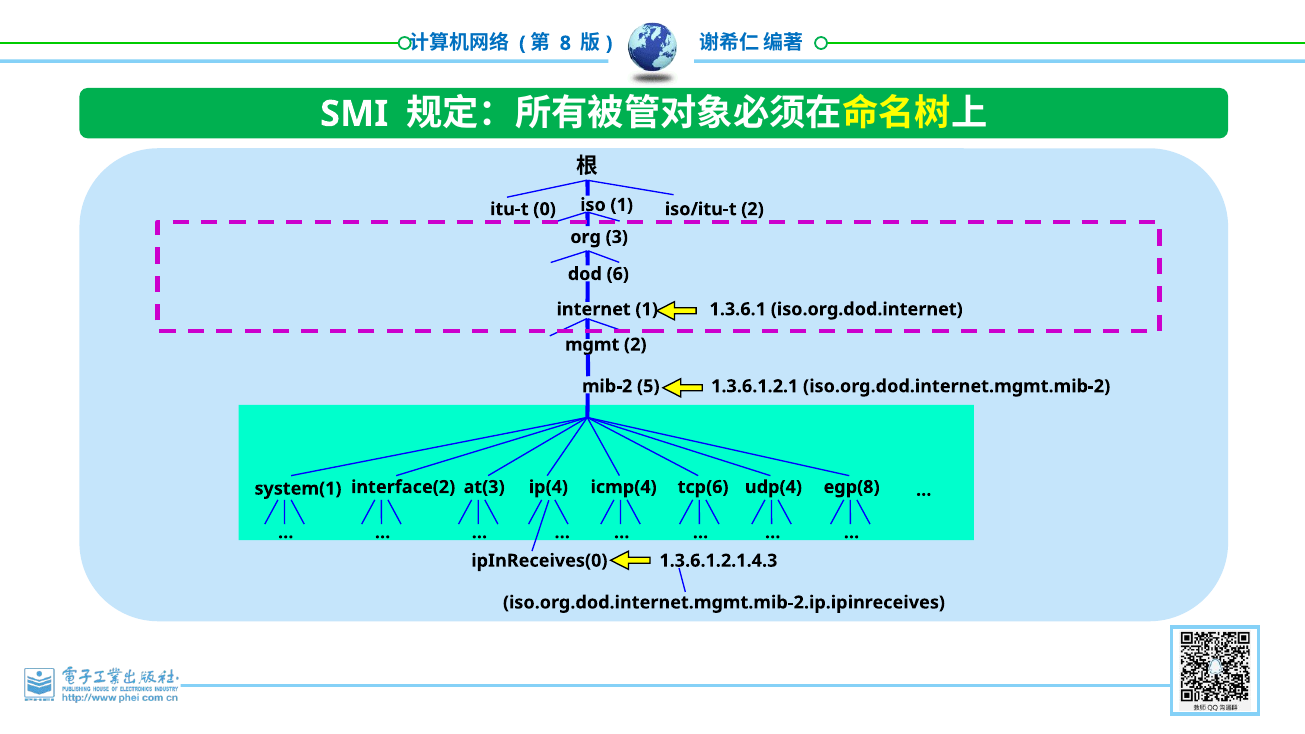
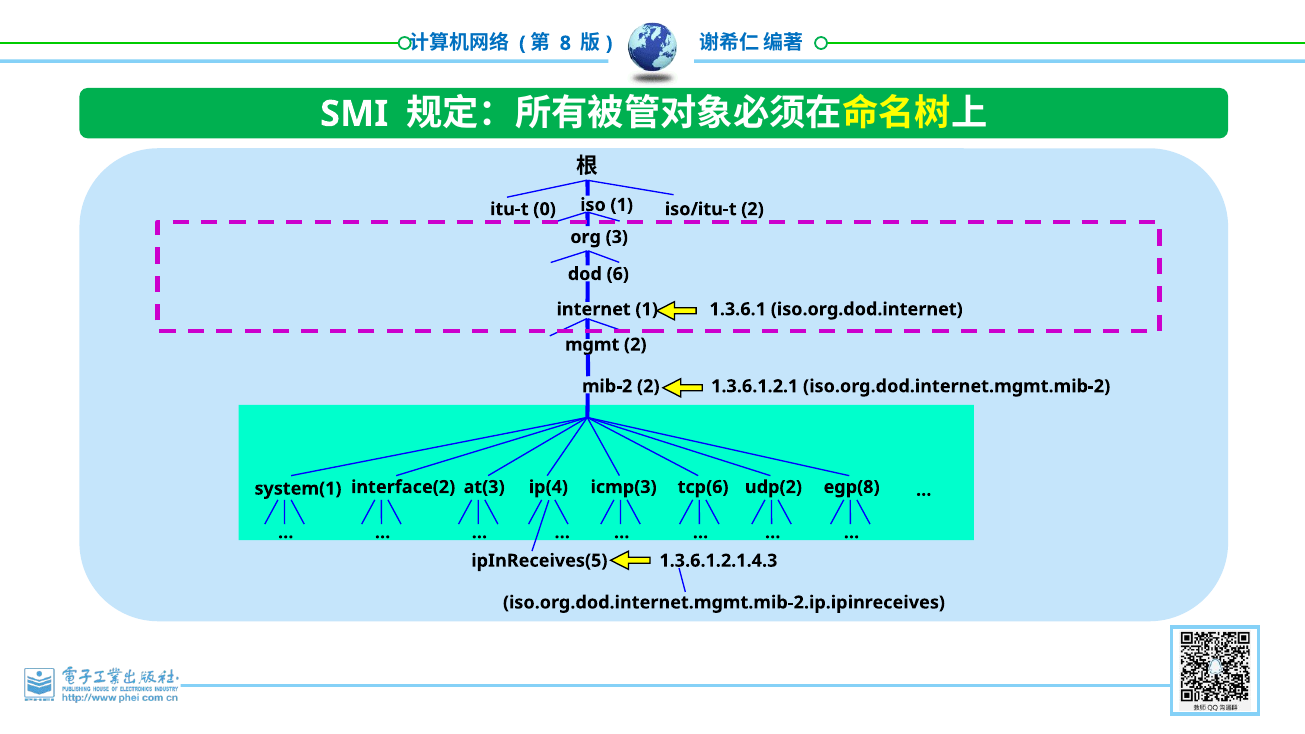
mib-2 5: 5 -> 2
icmp(4: icmp(4 -> icmp(3
udp(4: udp(4 -> udp(2
ipInReceives(0: ipInReceives(0 -> ipInReceives(5
